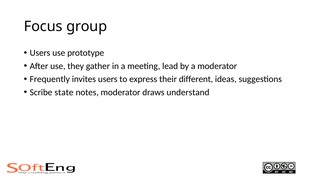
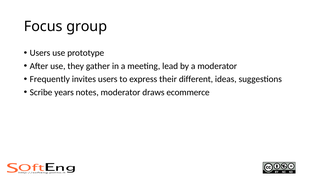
state: state -> years
understand: understand -> ecommerce
